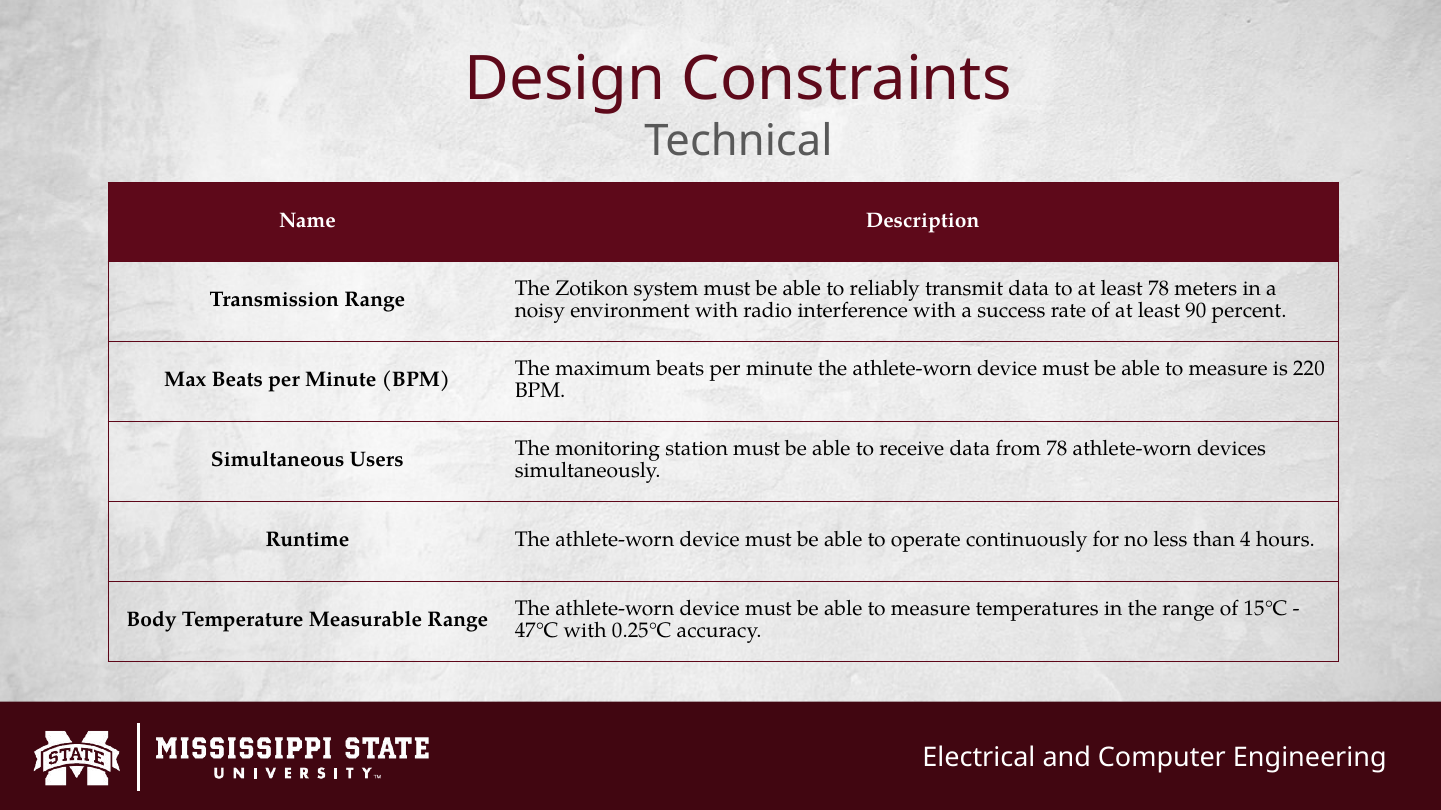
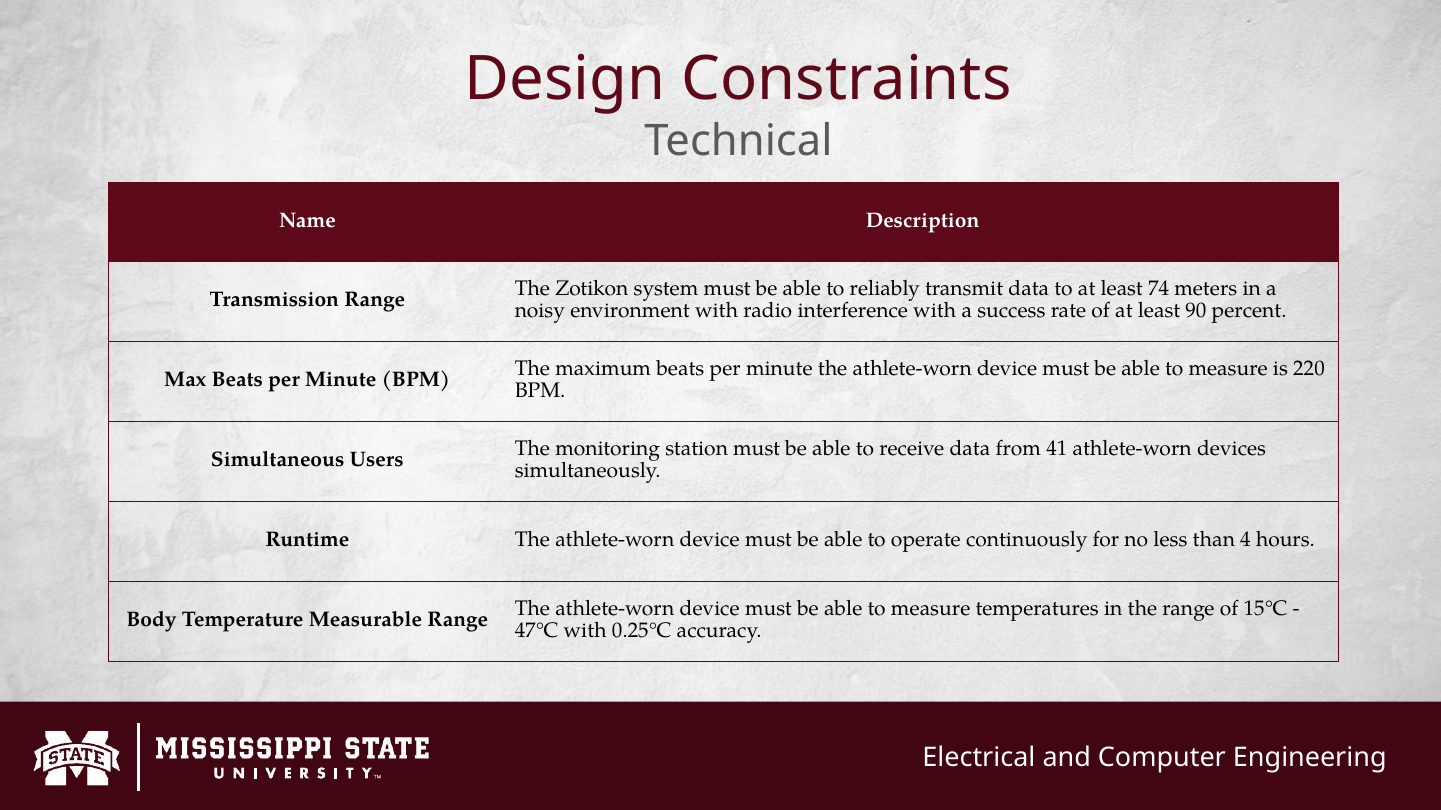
least 78: 78 -> 74
from 78: 78 -> 41
